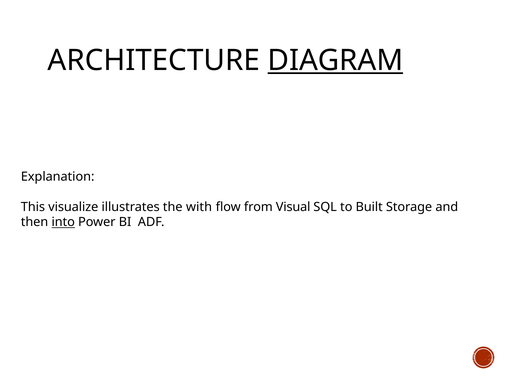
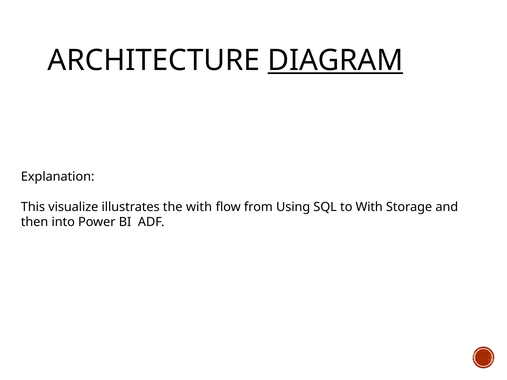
Visual: Visual -> Using
to Built: Built -> With
into underline: present -> none
